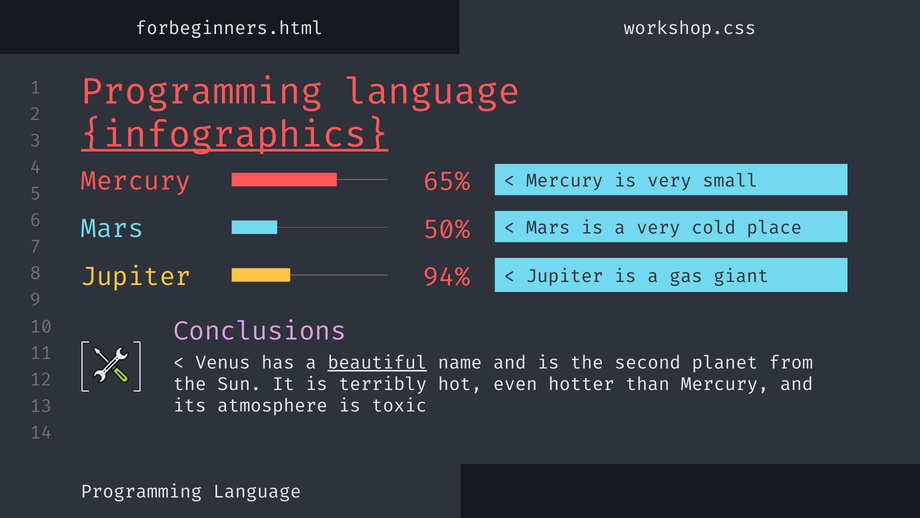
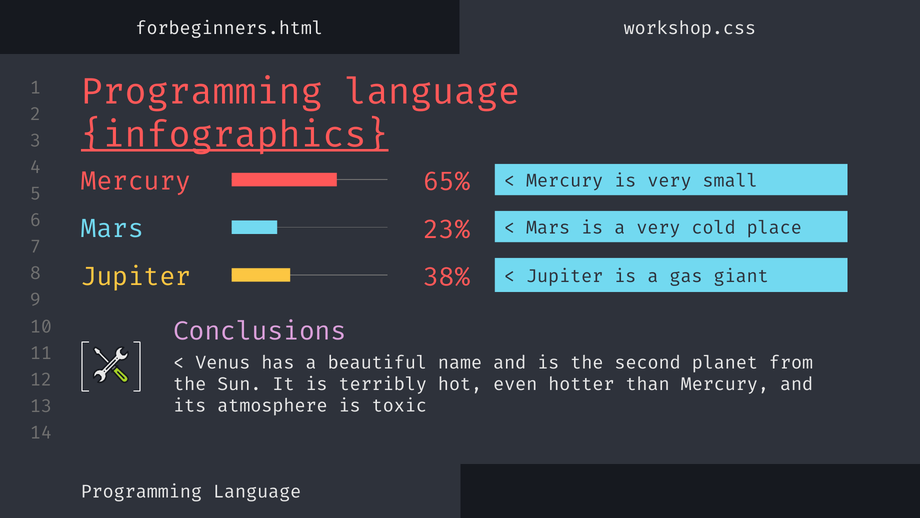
50%: 50% -> 23%
94%: 94% -> 38%
beautiful underline: present -> none
